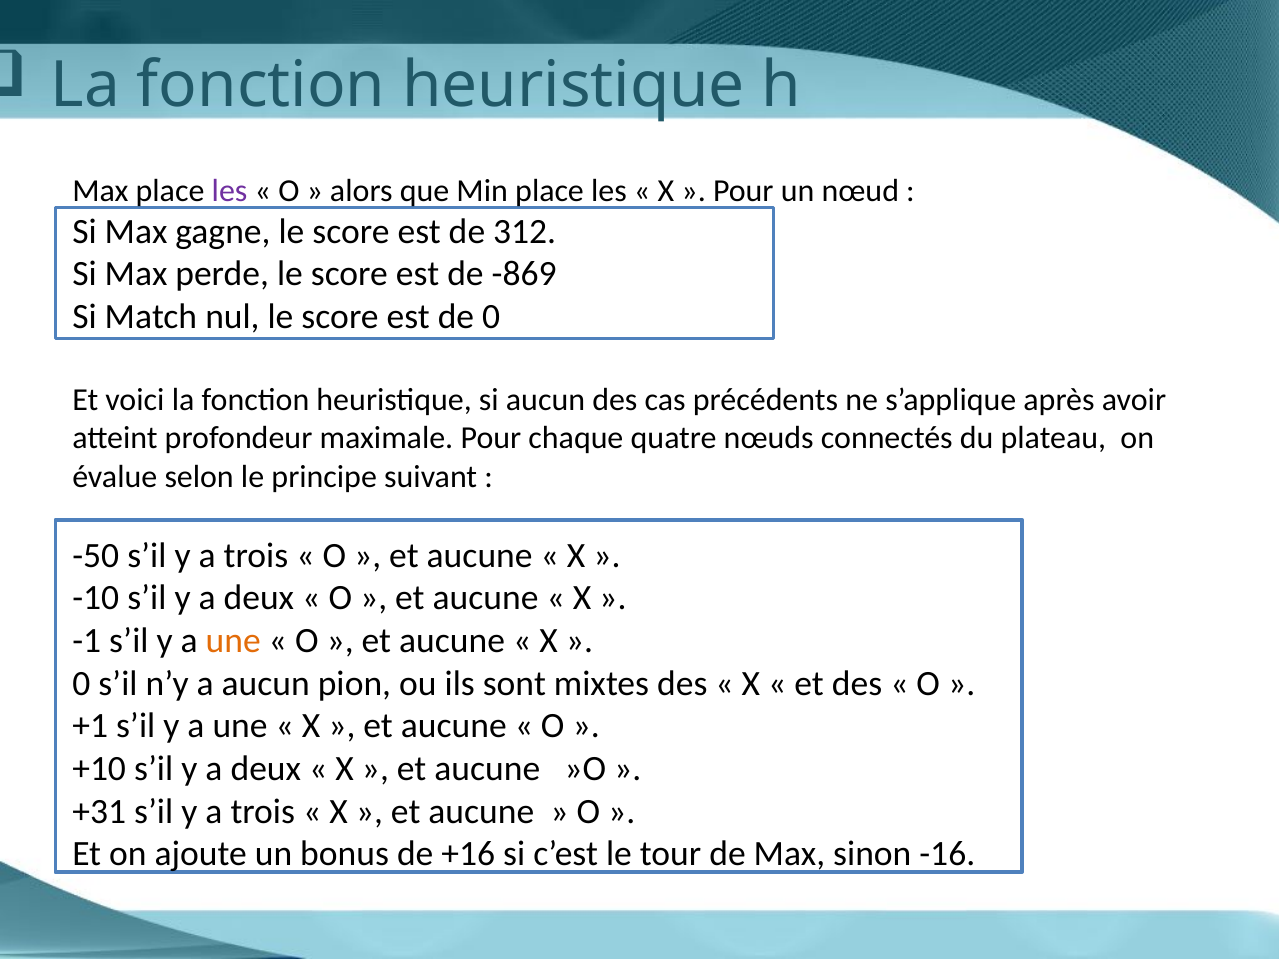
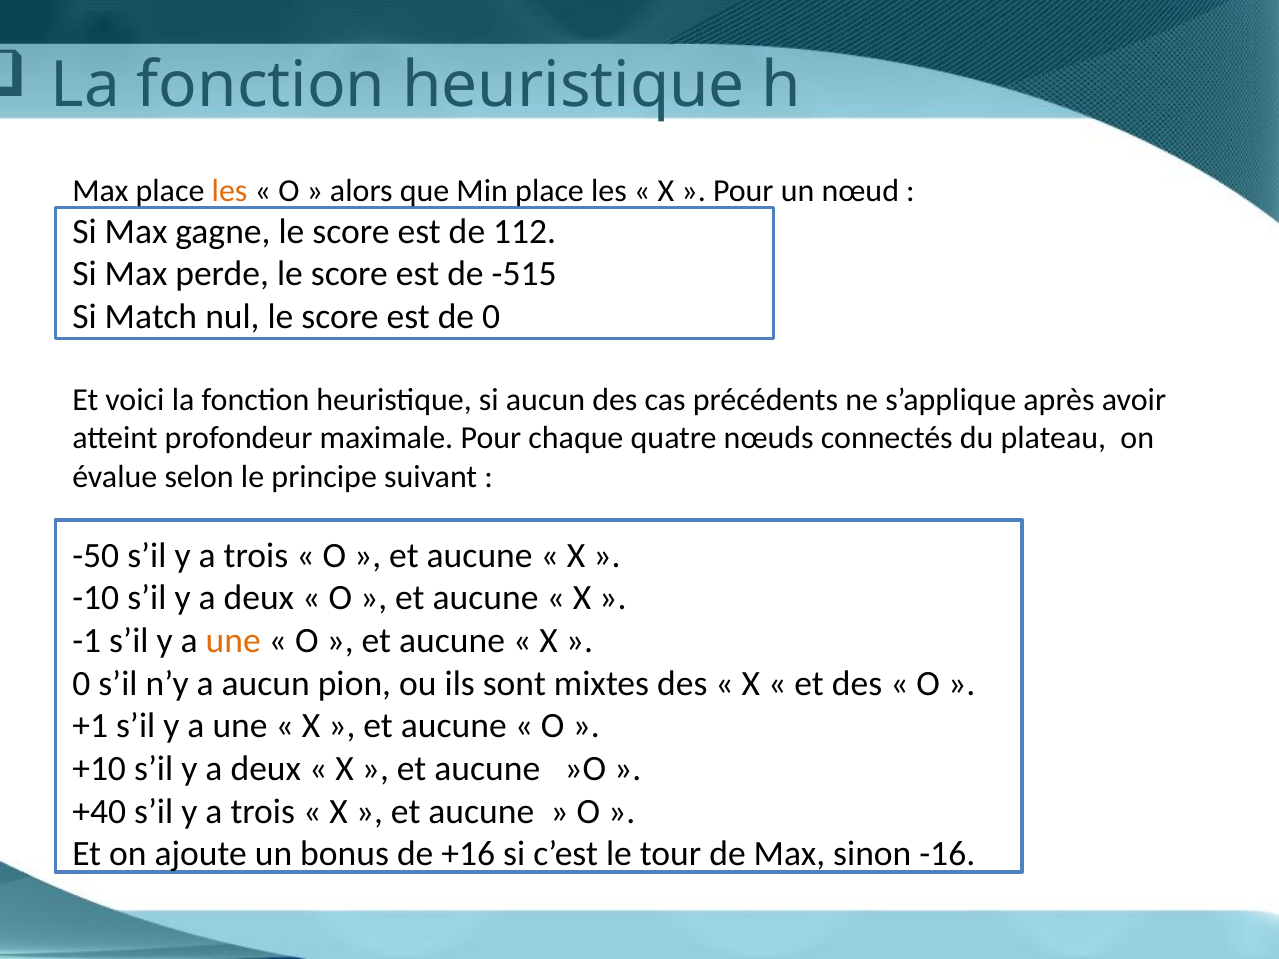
les at (230, 191) colour: purple -> orange
312: 312 -> 112
-869: -869 -> -515
+31: +31 -> +40
